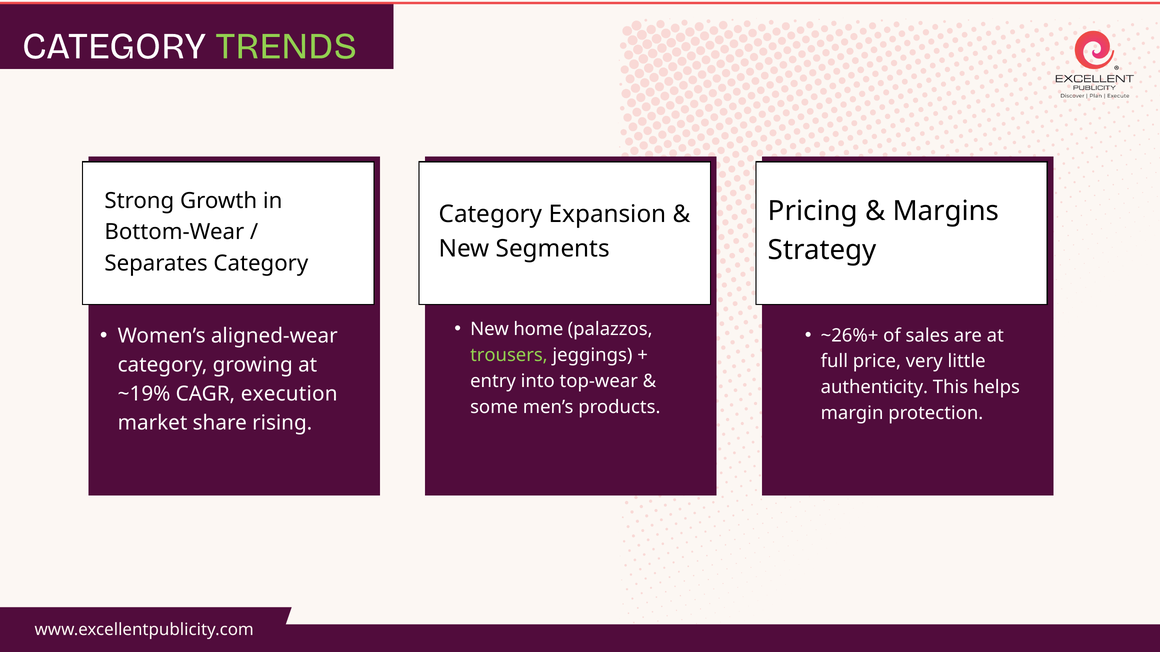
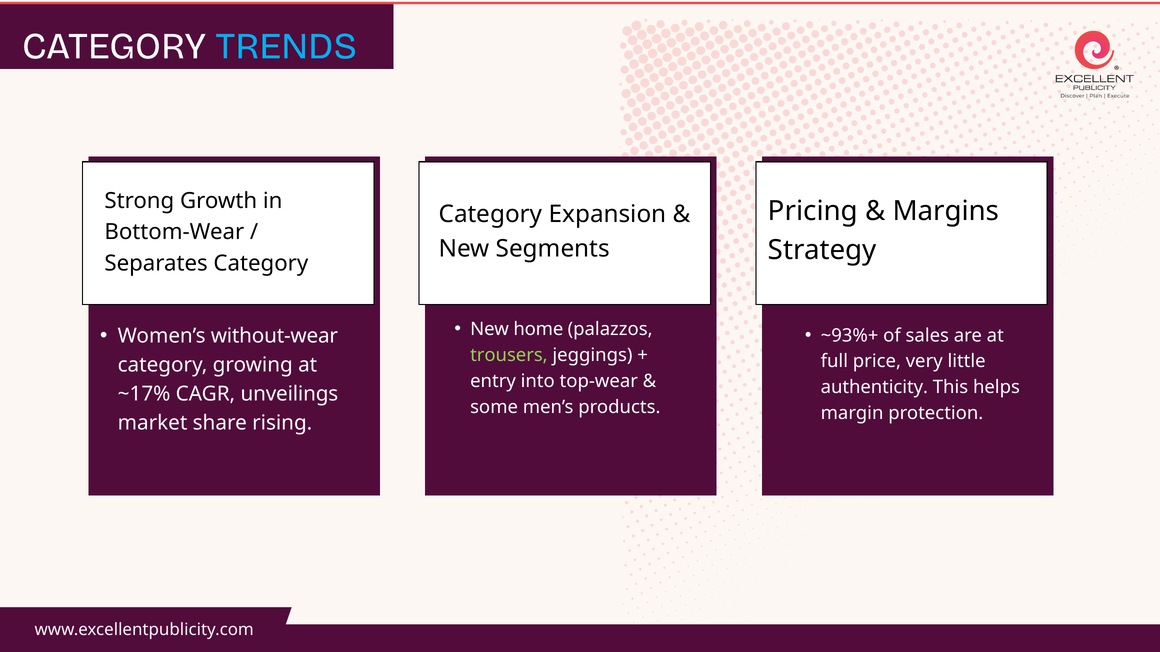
TRENDS colour: light green -> light blue
aligned-wear: aligned-wear -> without-wear
~26%+: ~26%+ -> ~93%+
~19%: ~19% -> ~17%
execution: execution -> unveilings
